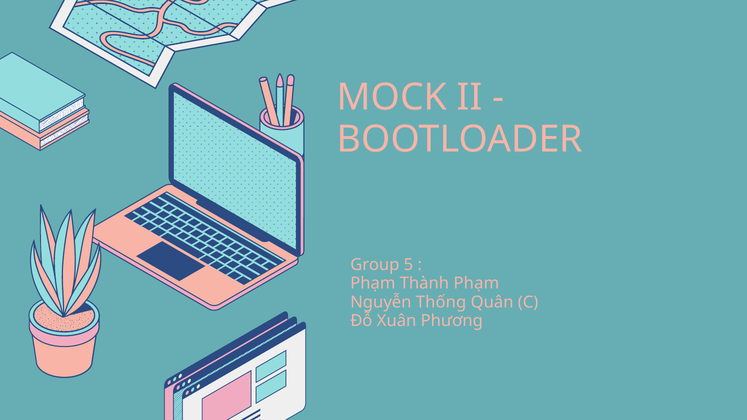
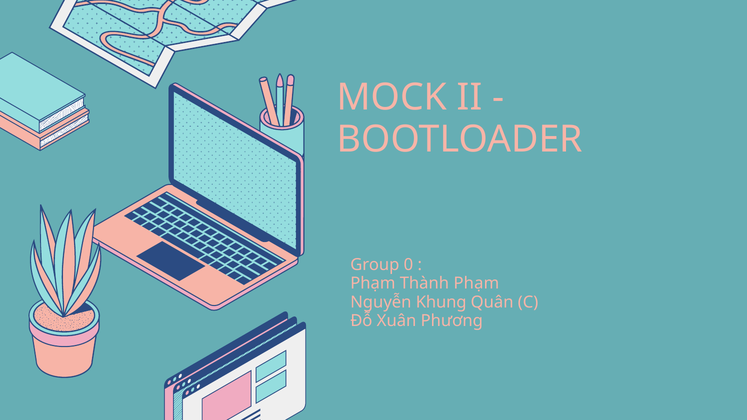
5: 5 -> 0
Thống: Thống -> Khung
